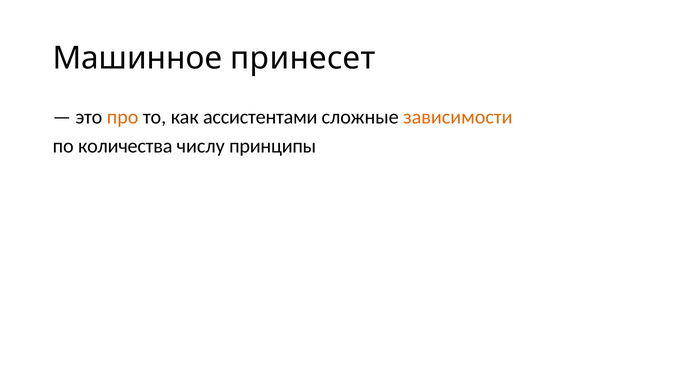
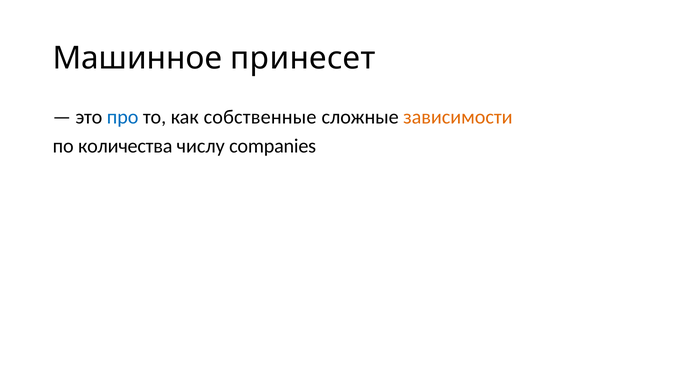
про colour: orange -> blue
ассистентами: ассистентами -> собственные
принципы: принципы -> companies
